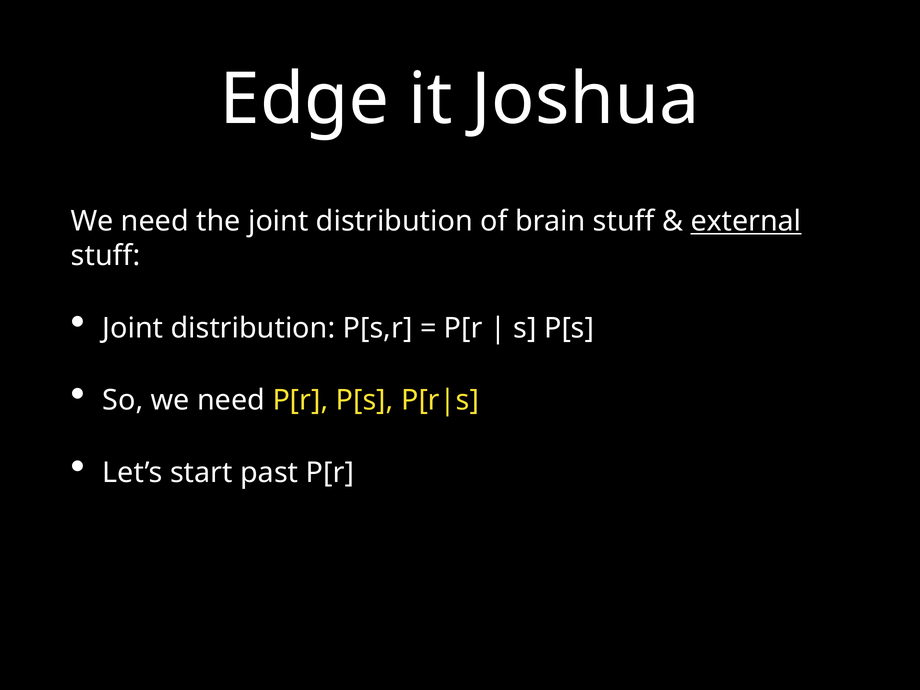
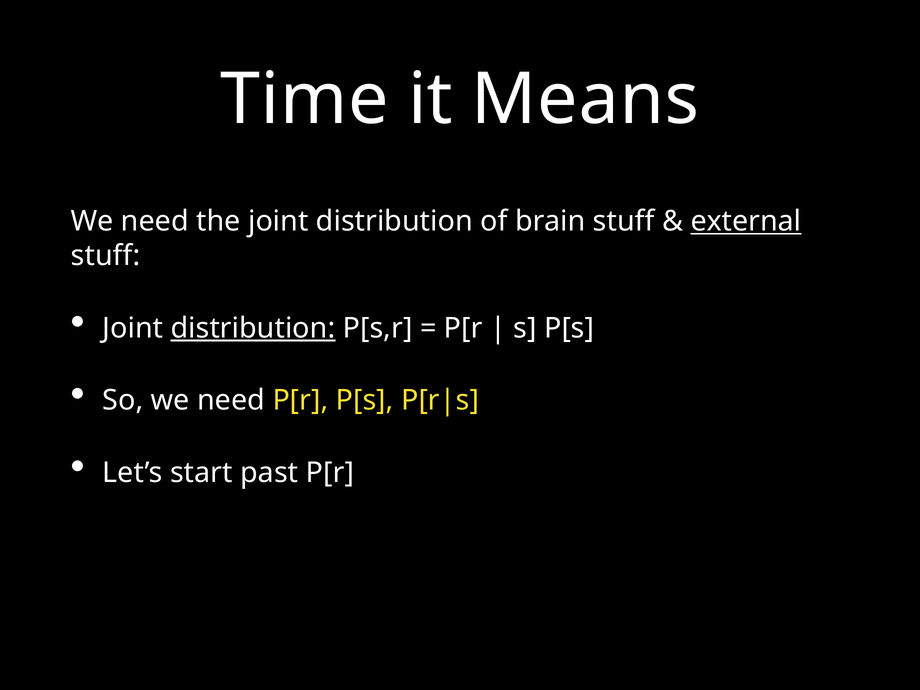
Edge: Edge -> Time
Joshua: Joshua -> Means
distribution at (253, 328) underline: none -> present
